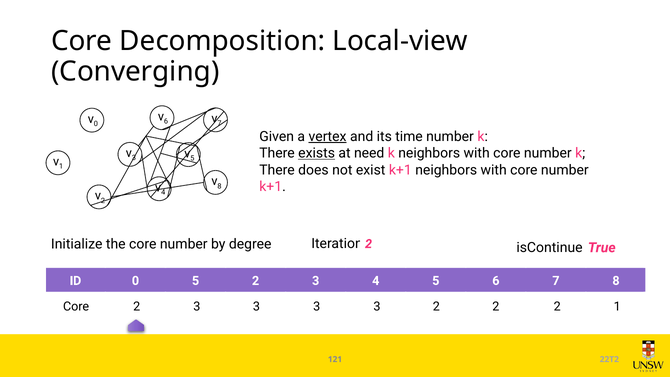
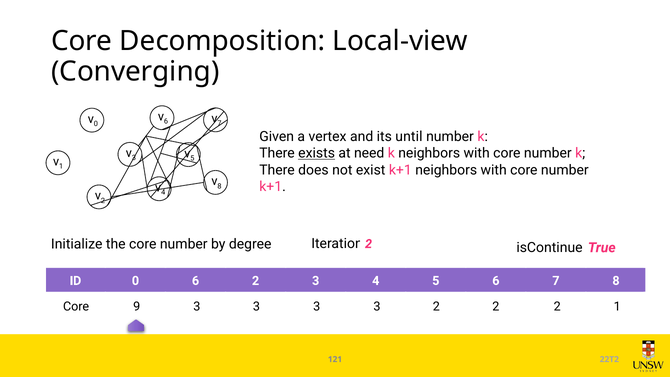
vertex underline: present -> none
time: time -> until
0 5: 5 -> 6
Core 2: 2 -> 9
